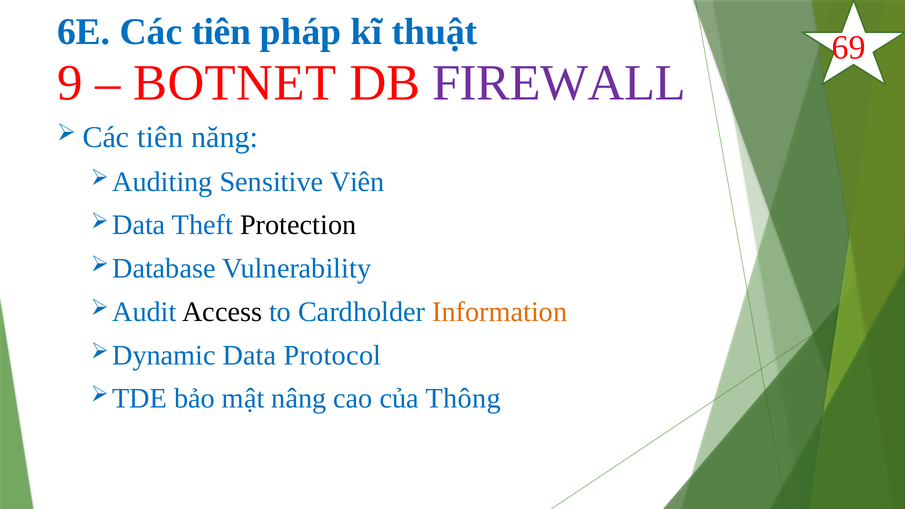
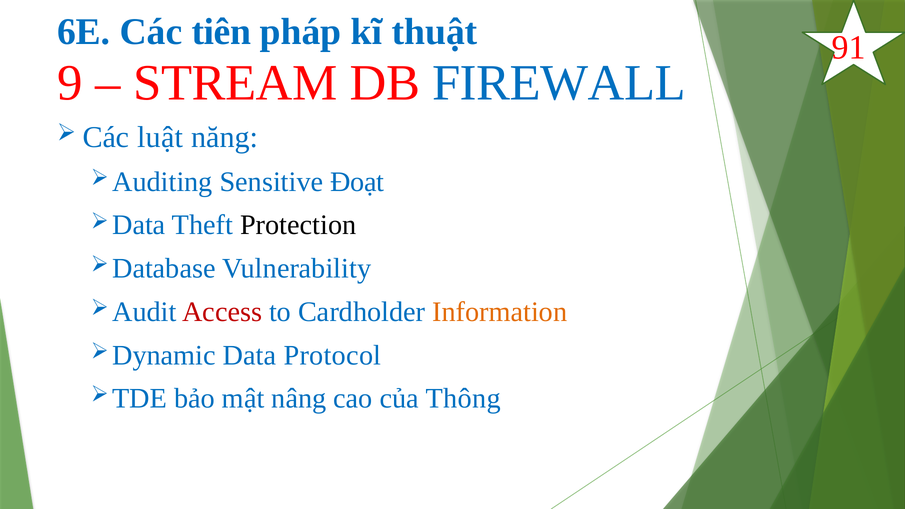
69: 69 -> 91
BOTNET: BOTNET -> STREAM
FIREWALL colour: purple -> blue
tiên at (160, 137): tiên -> luật
Viên: Viên -> Đoạt
Access colour: black -> red
